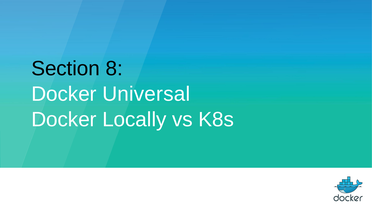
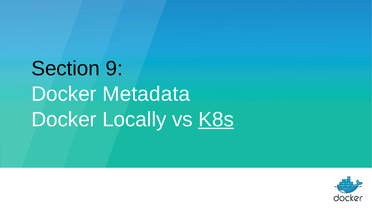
8: 8 -> 9
Universal: Universal -> Metadata
K8s underline: none -> present
